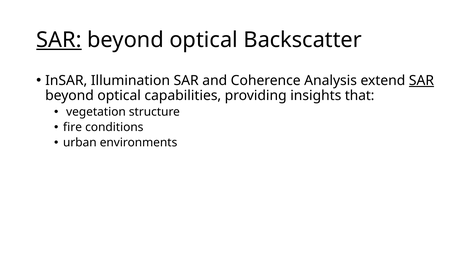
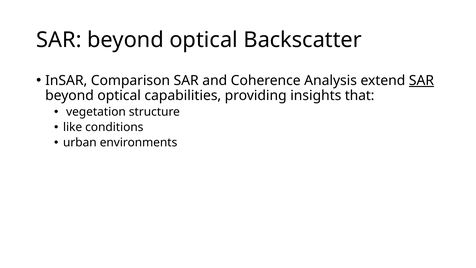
SAR at (59, 40) underline: present -> none
Illumination: Illumination -> Comparison
fire: fire -> like
